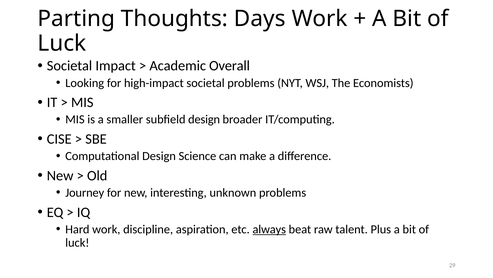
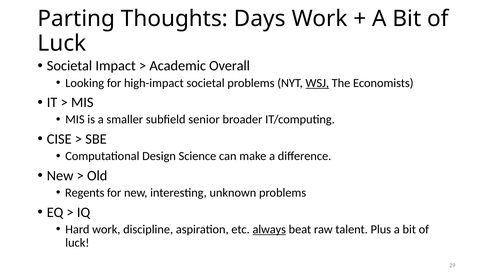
WSJ underline: none -> present
subfield design: design -> senior
Journey: Journey -> Regents
